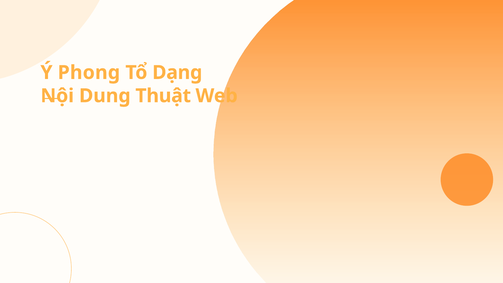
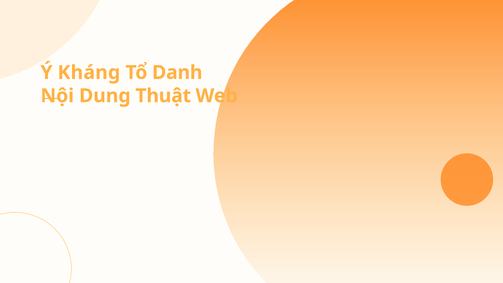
Phong: Phong -> Kháng
Dạng: Dạng -> Danh
